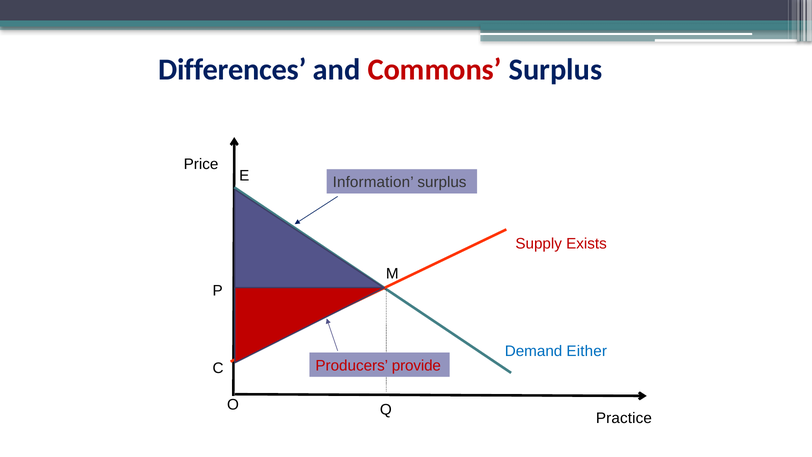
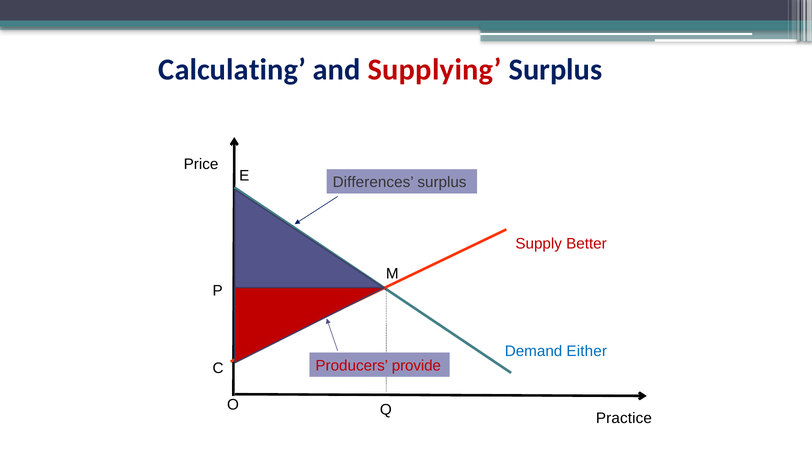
Differences: Differences -> Calculating
Commons: Commons -> Supplying
Information: Information -> Differences
Exists: Exists -> Better
